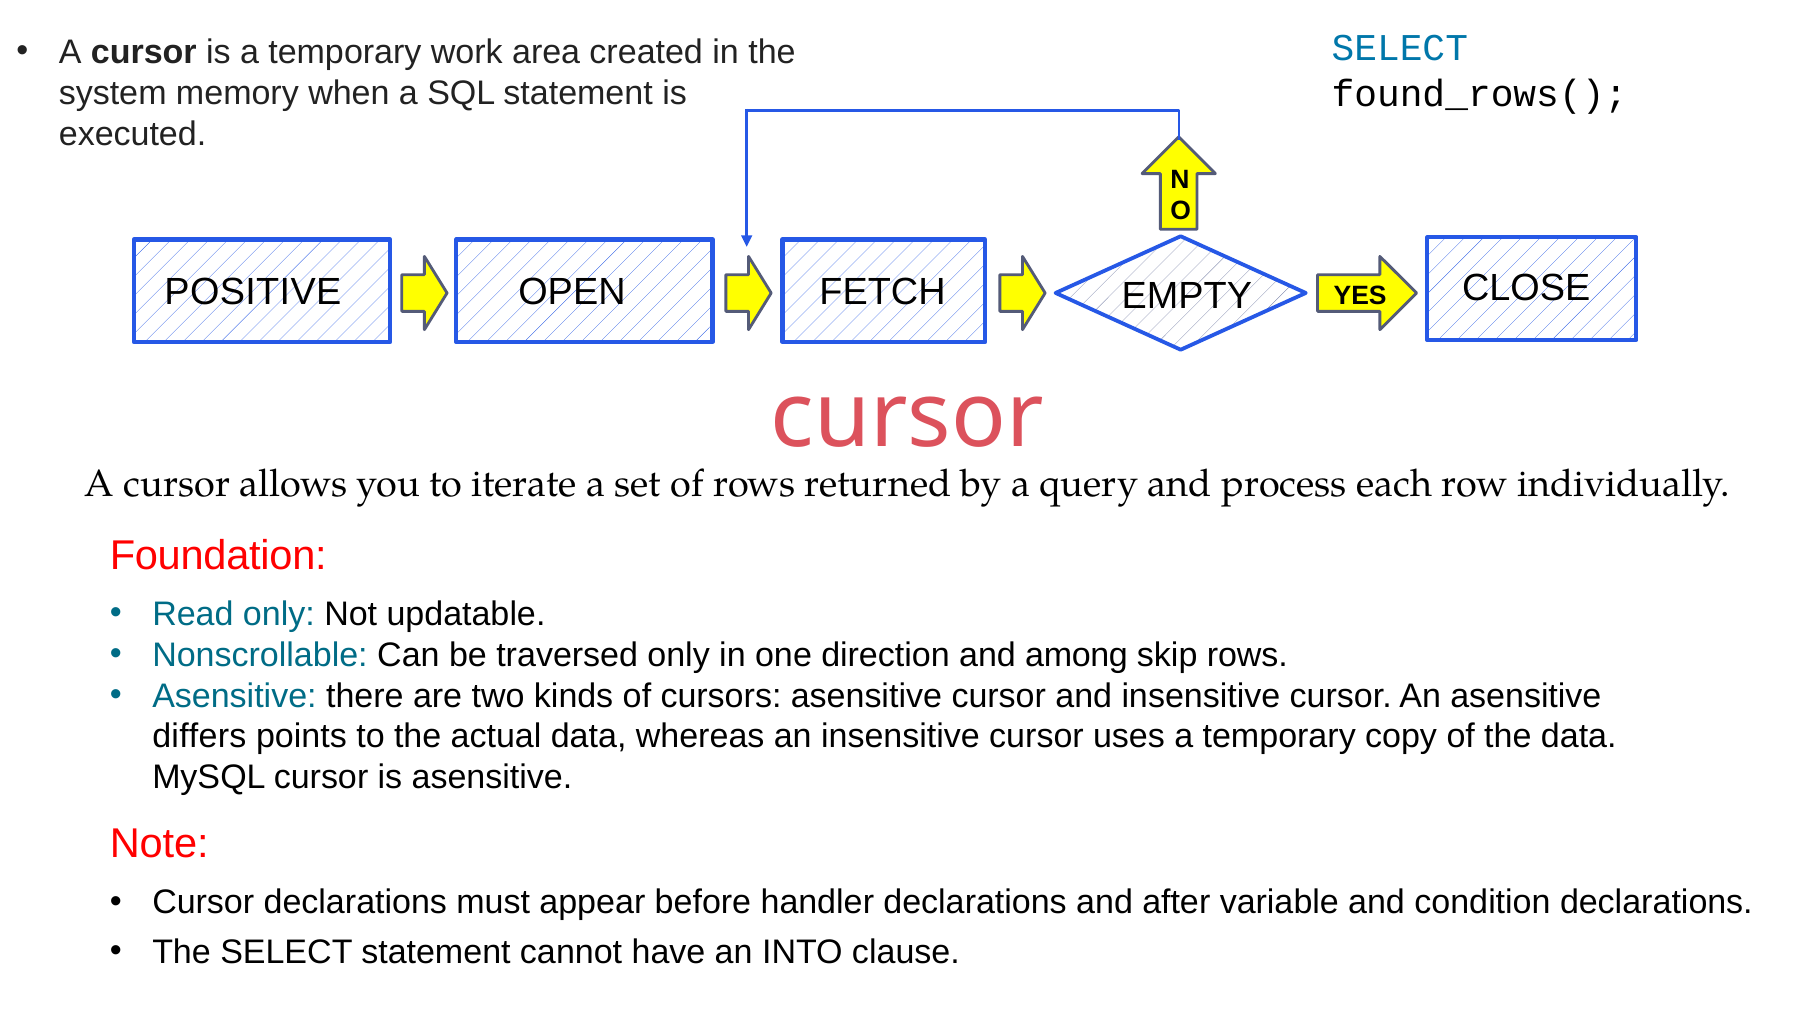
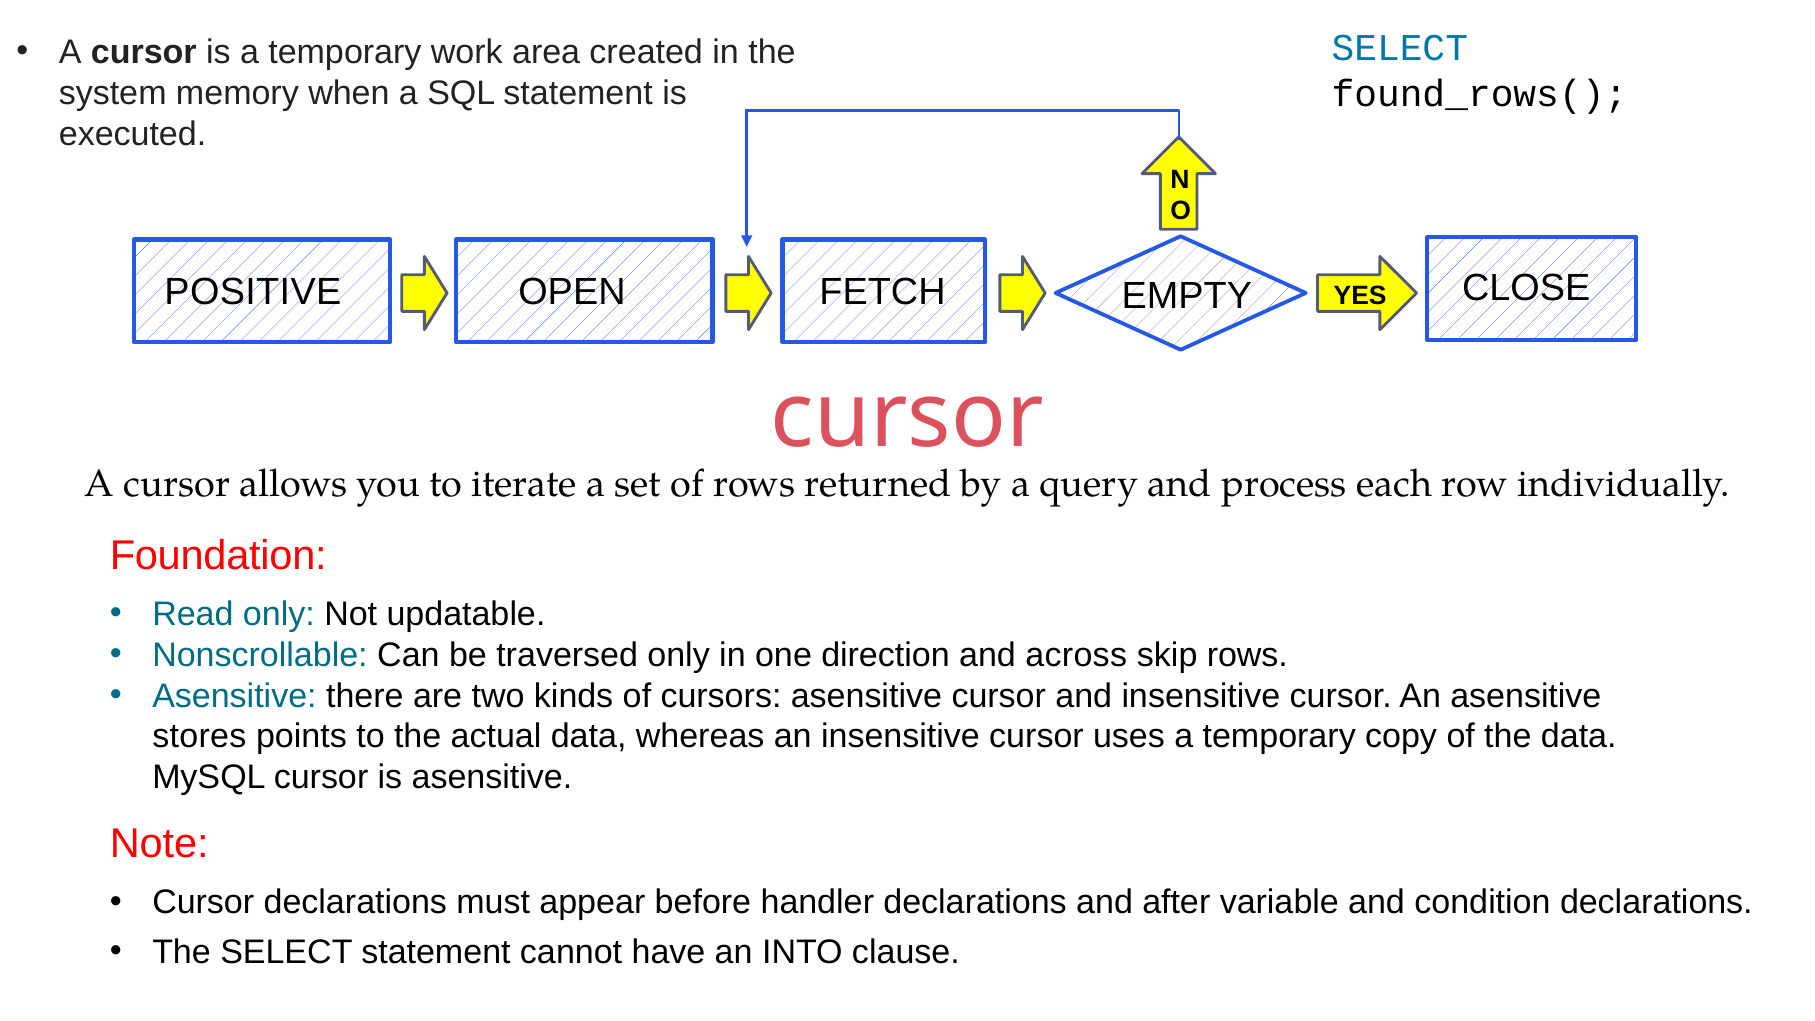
among: among -> across
differs: differs -> stores
